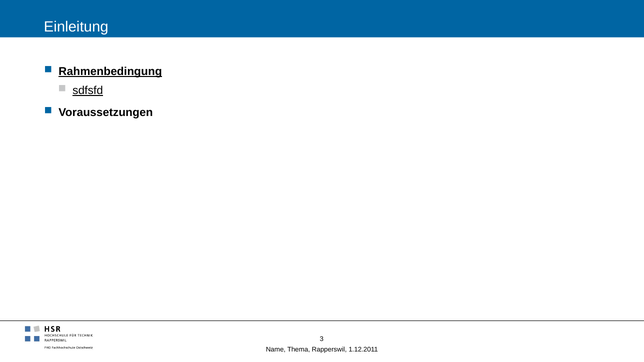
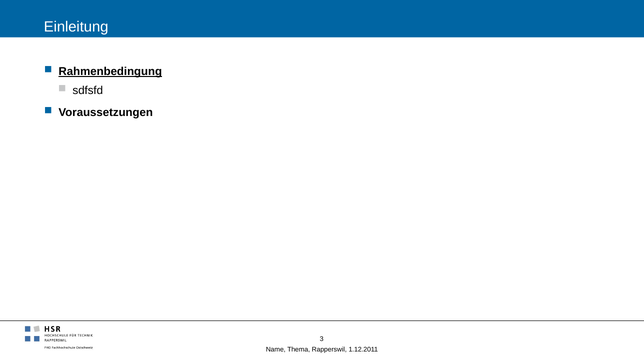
sdfsfd underline: present -> none
